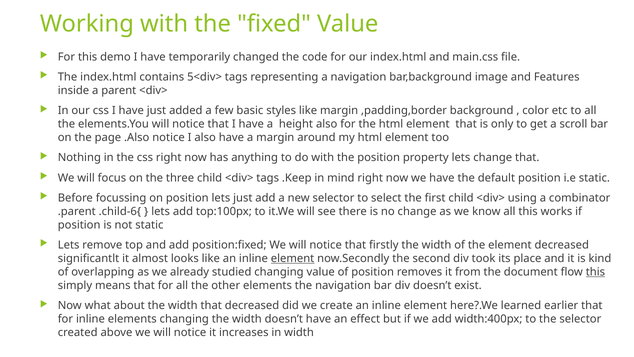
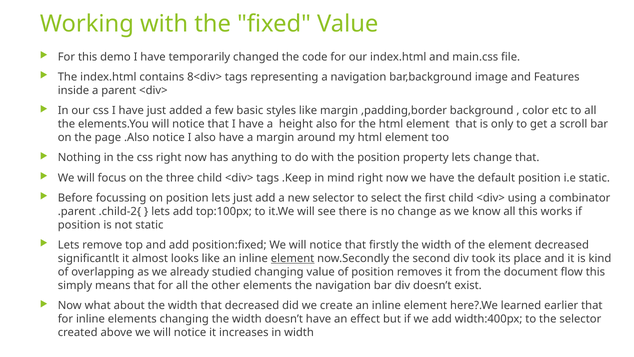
5<div>: 5<div> -> 8<div>
.child-6{: .child-6{ -> .child-2{
this at (595, 272) underline: present -> none
